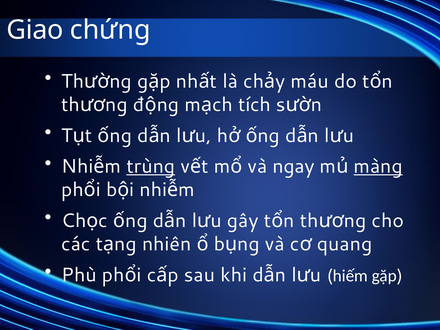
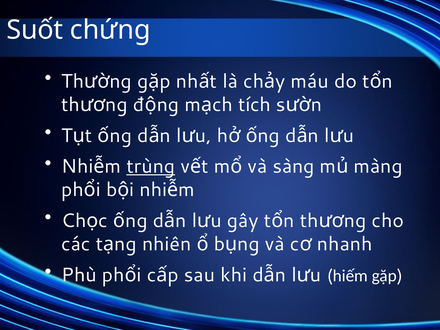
Giao: Giao -> Suốt
ngay: ngay -> sàng
màng underline: present -> none
quang: quang -> nhanh
